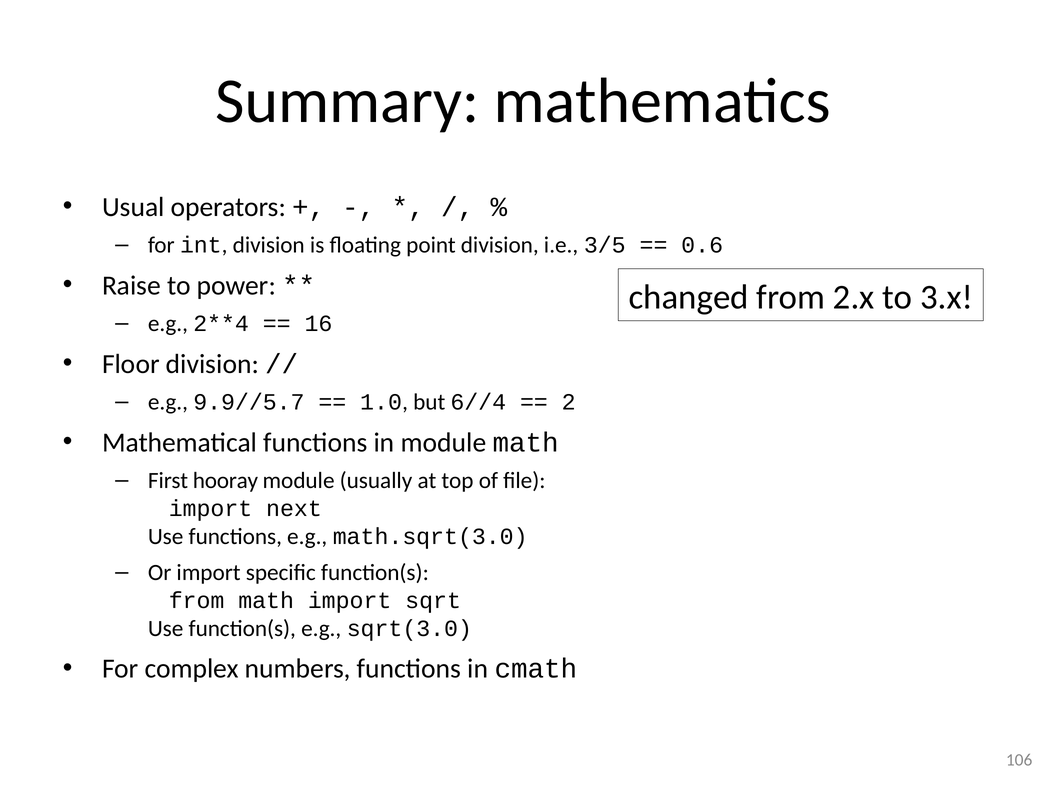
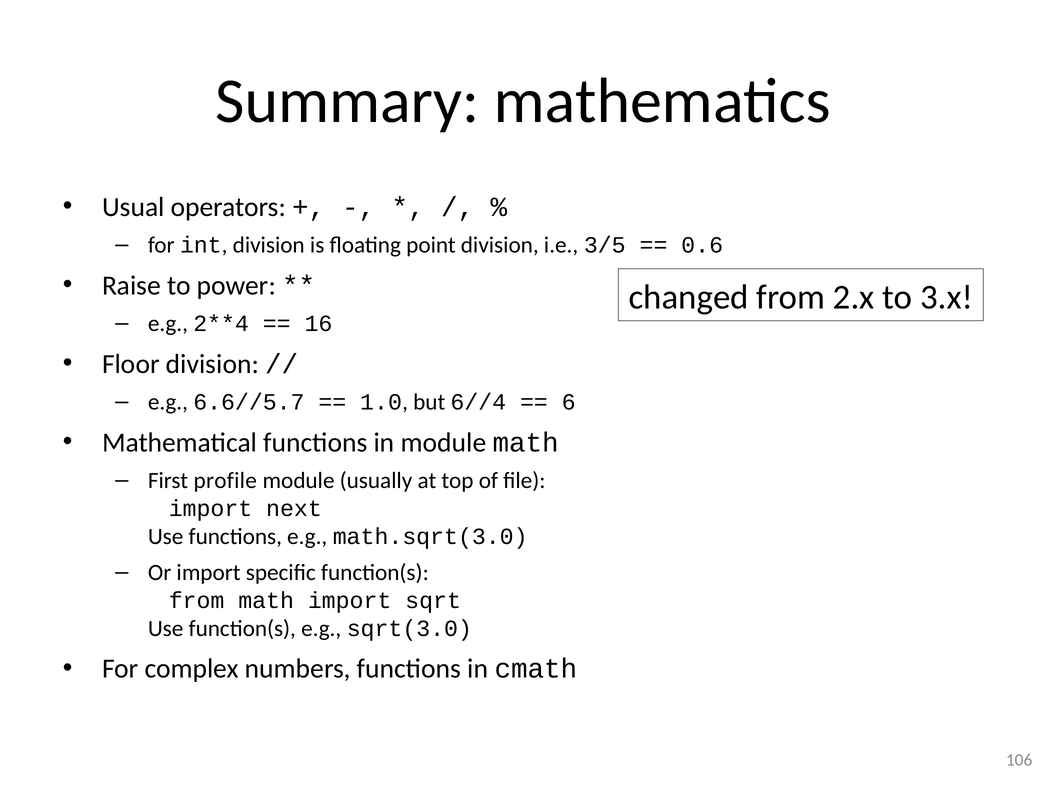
9.9//5.7: 9.9//5.7 -> 6.6//5.7
2: 2 -> 6
hooray: hooray -> profile
